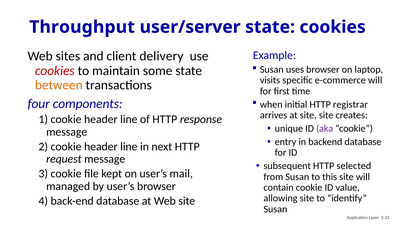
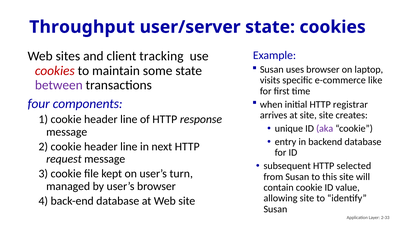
delivery: delivery -> tracking
e-commerce will: will -> like
between colour: orange -> purple
mail: mail -> turn
